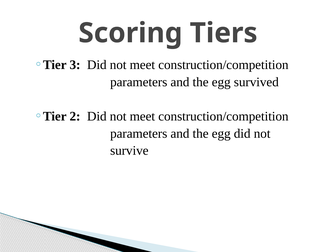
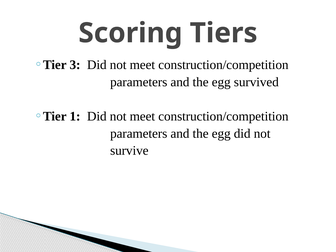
2: 2 -> 1
